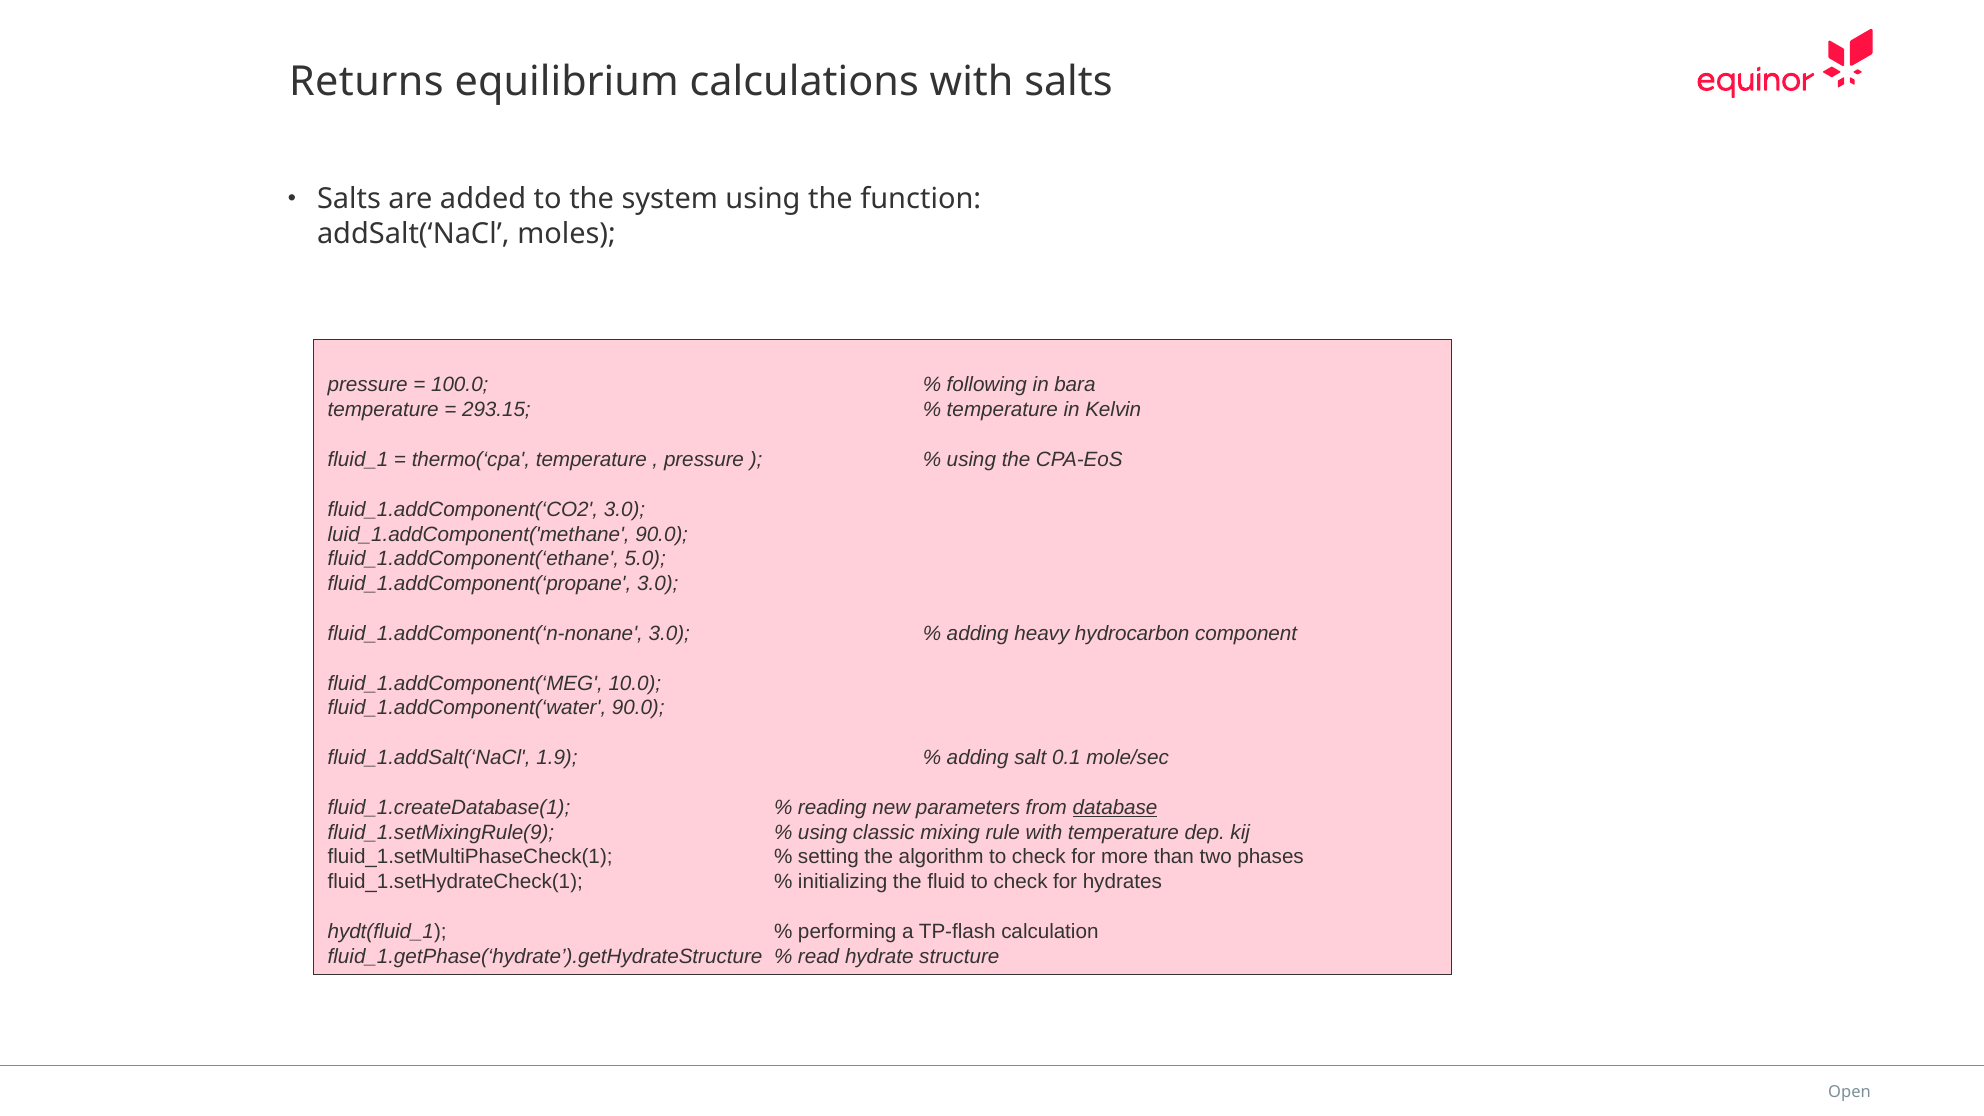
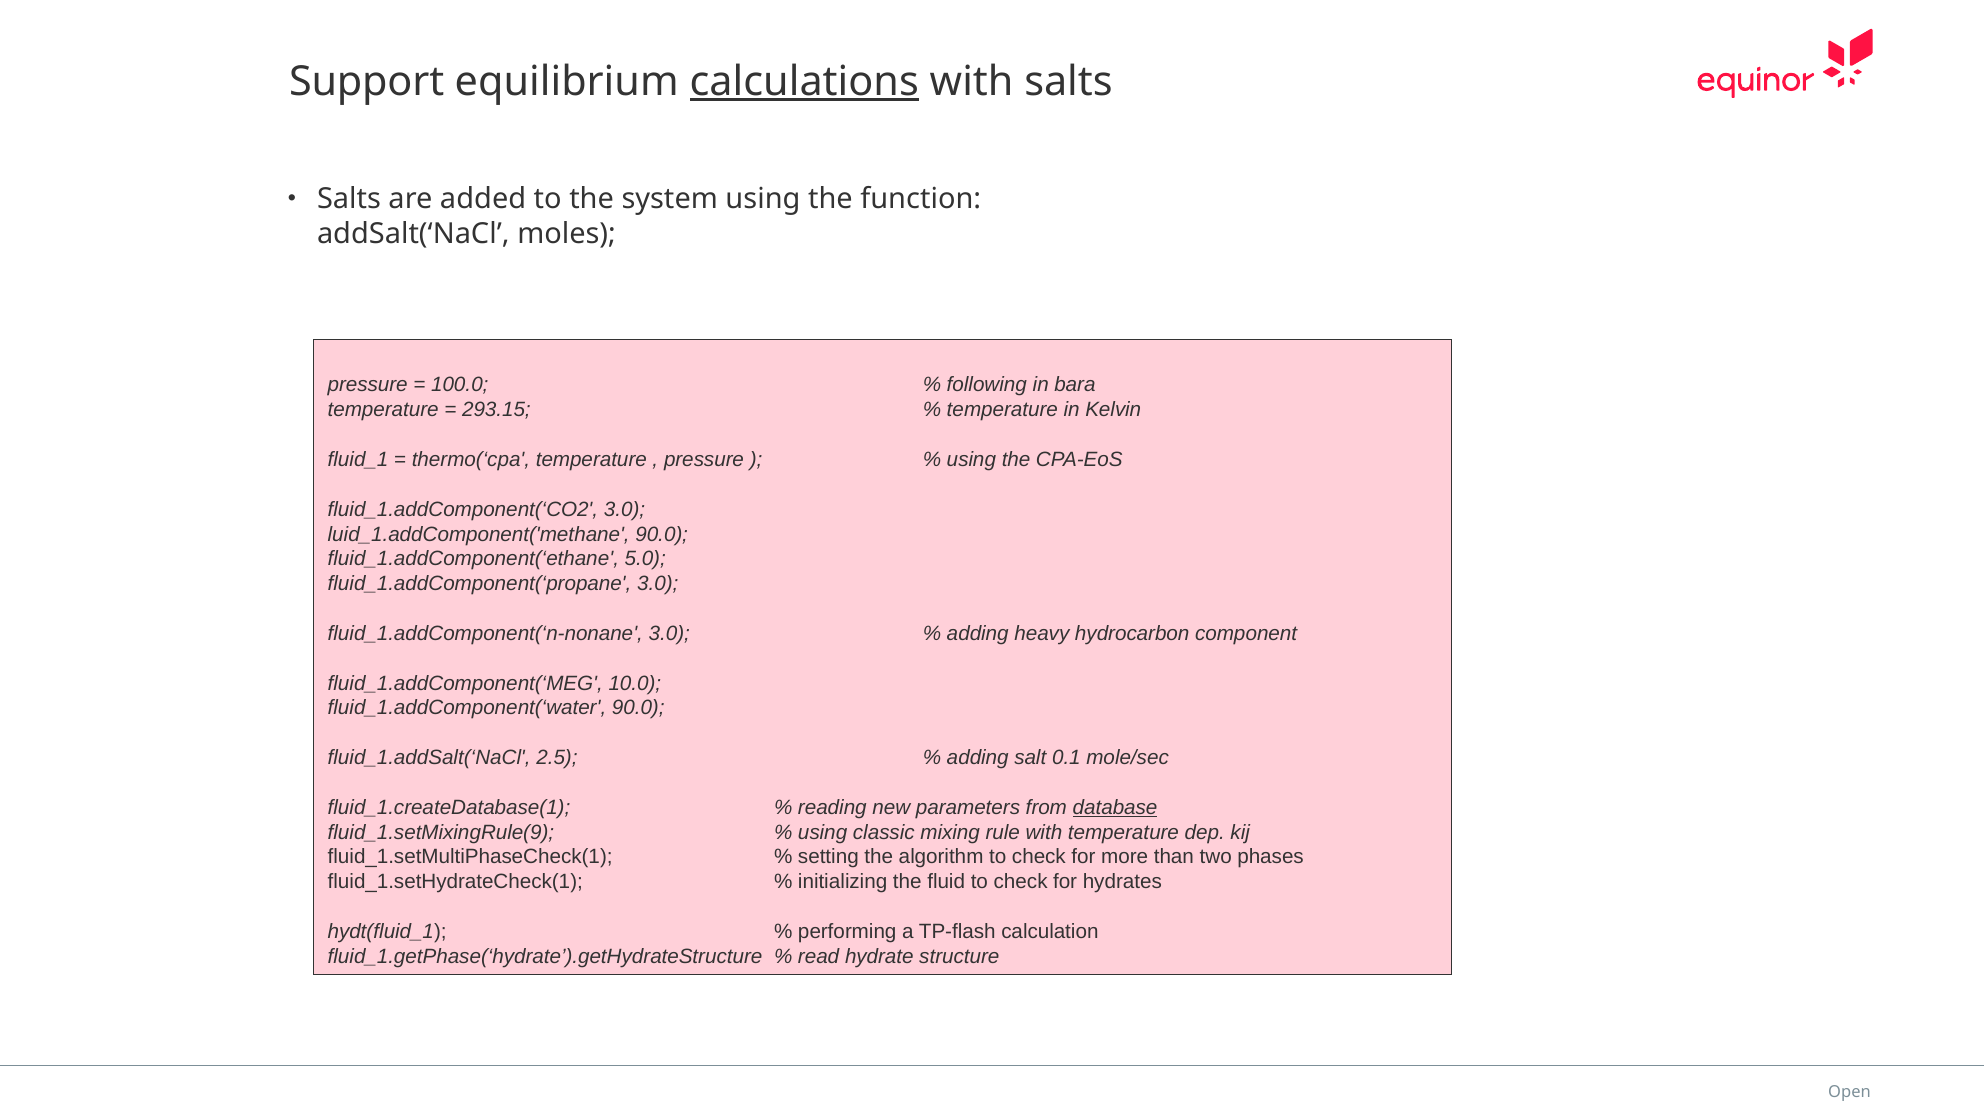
Returns: Returns -> Support
calculations underline: none -> present
1.9: 1.9 -> 2.5
